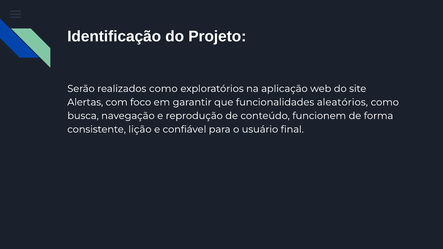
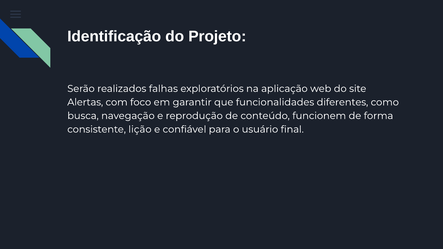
realizados como: como -> falhas
aleatórios: aleatórios -> diferentes
